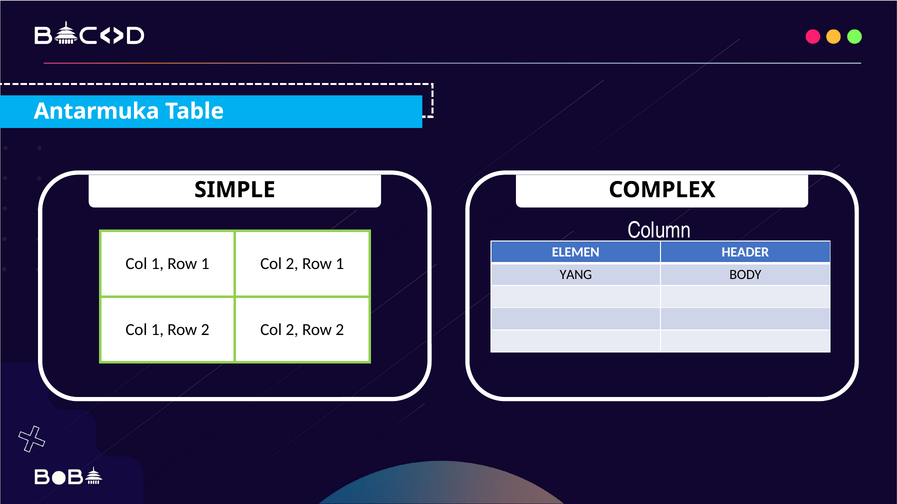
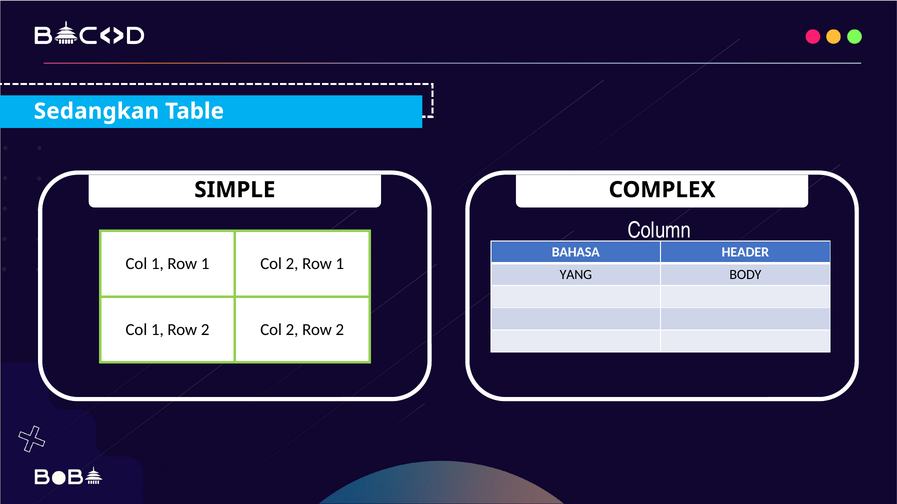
Antarmuka: Antarmuka -> Sedangkan
ELEMEN: ELEMEN -> BAHASA
